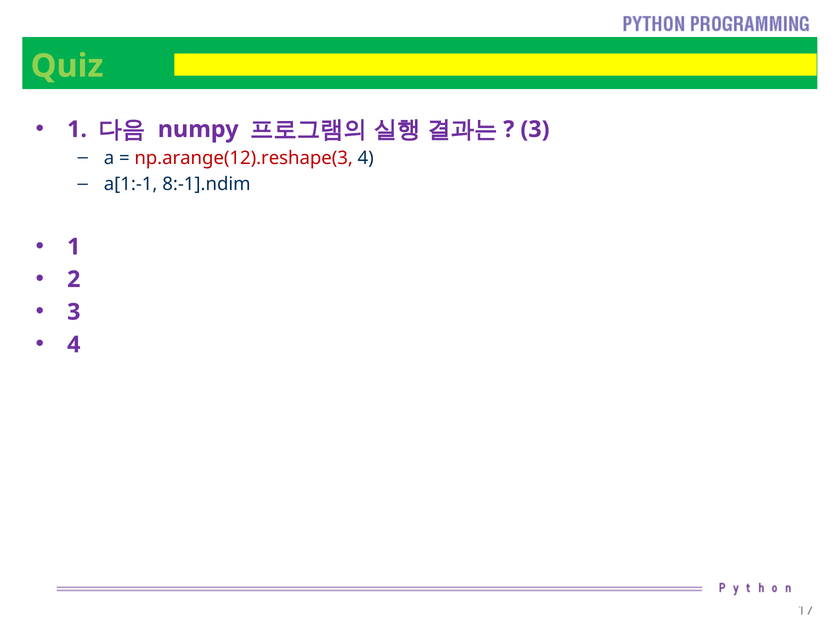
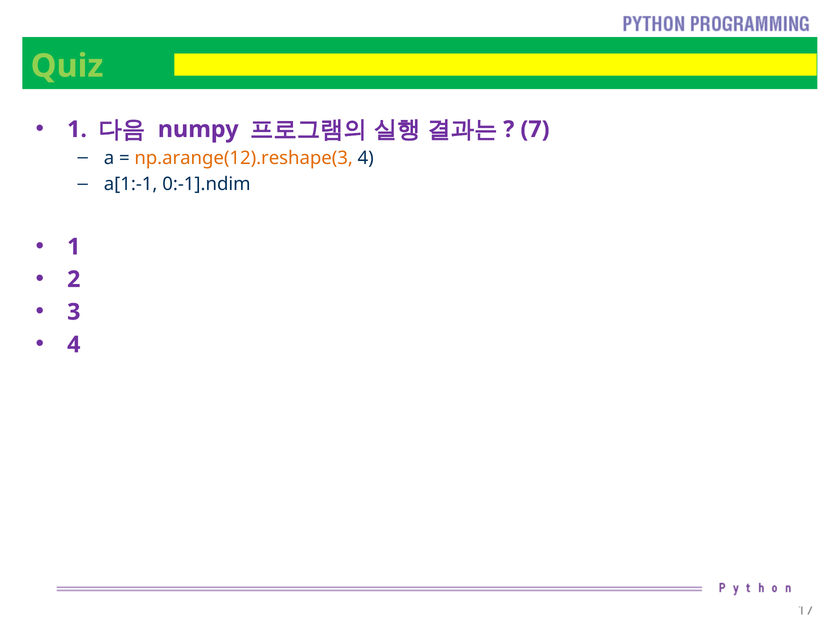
3 at (535, 129): 3 -> 7
np.arange(12).reshape(3 colour: red -> orange
8:-1].ndim: 8:-1].ndim -> 0:-1].ndim
